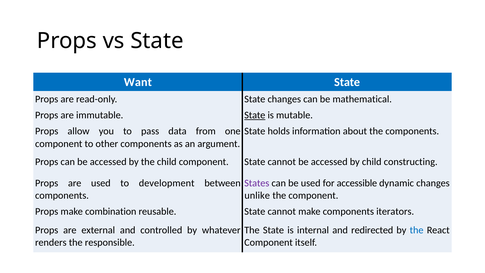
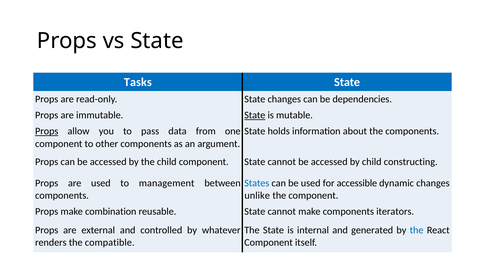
Want: Want -> Tasks
mathematical: mathematical -> dependencies
Props at (47, 131) underline: none -> present
development: development -> management
States colour: purple -> blue
redirected: redirected -> generated
responsible: responsible -> compatible
